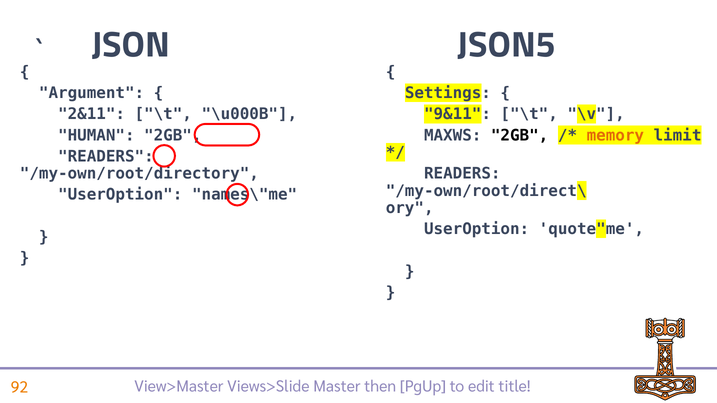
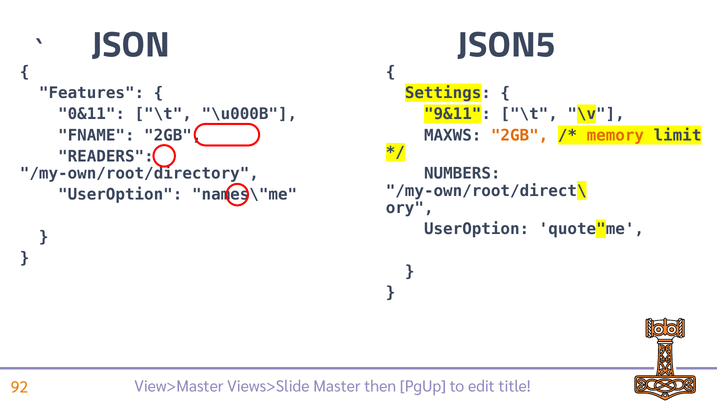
Argument: Argument -> Features
2&11: 2&11 -> 0&11
HUMAN: HUMAN -> FNAME
2GB at (520, 135) colour: black -> orange
READERS at (462, 174): READERS -> NUMBERS
